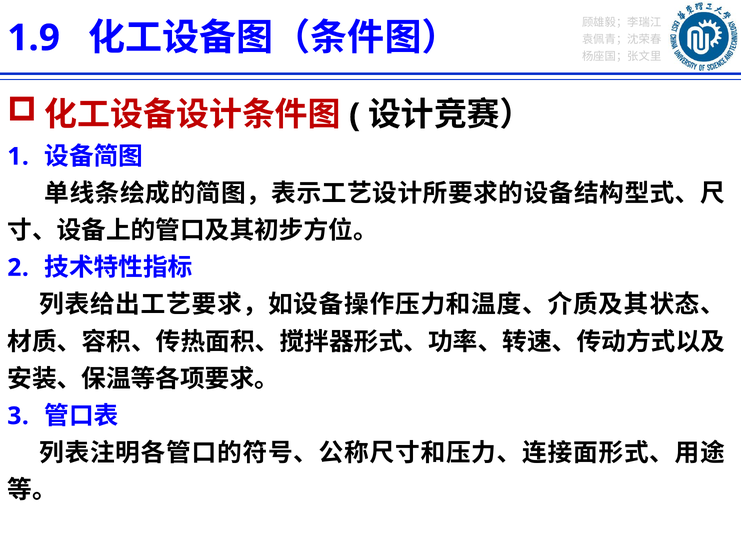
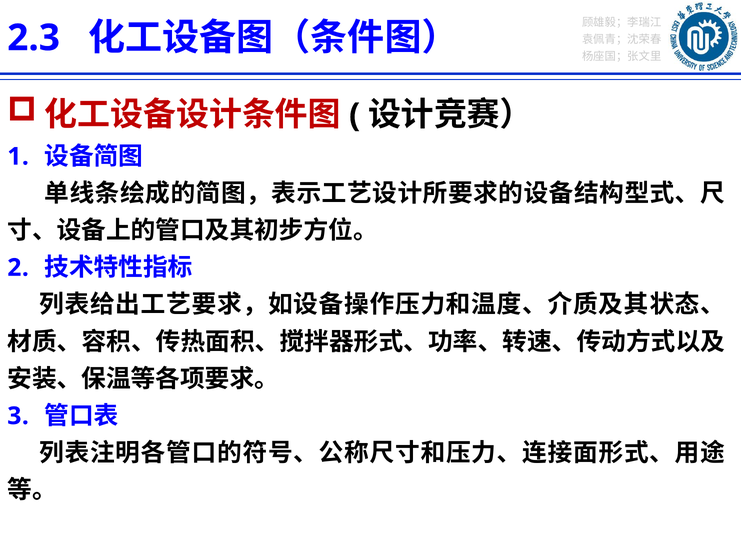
1.9: 1.9 -> 2.3
